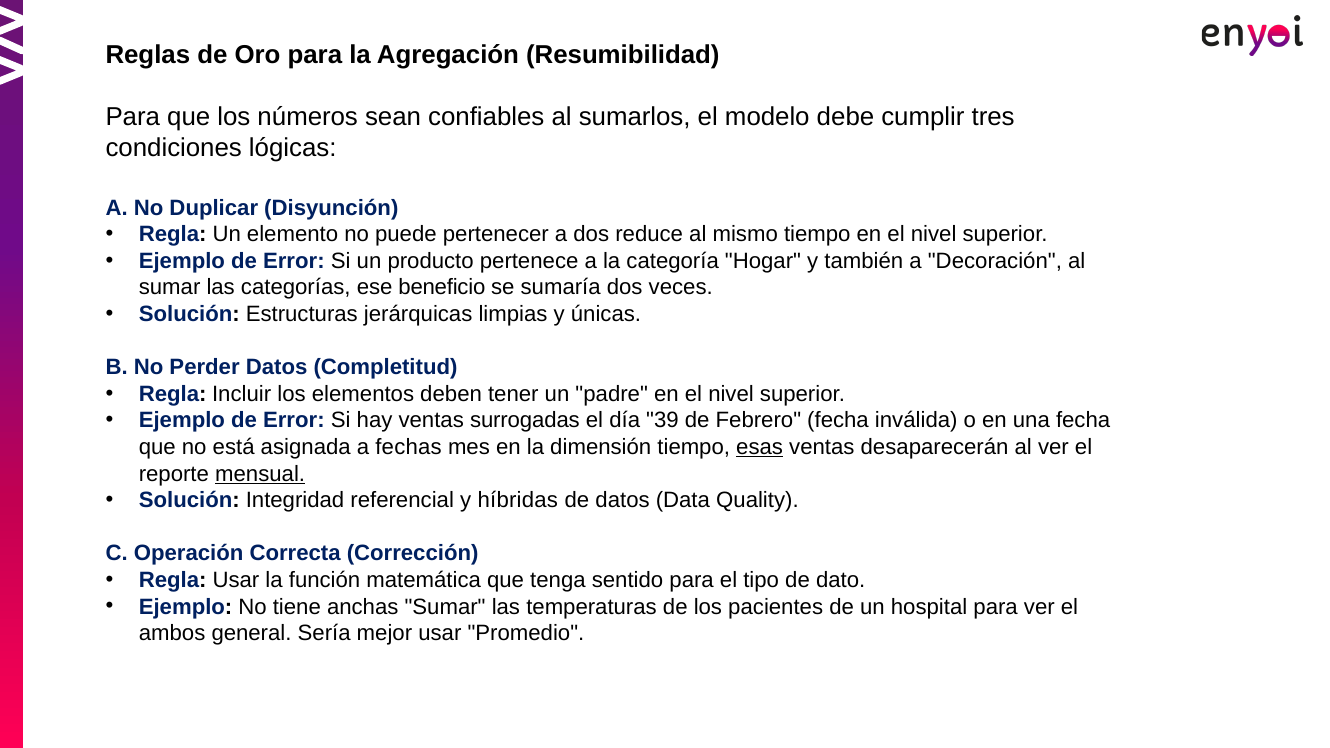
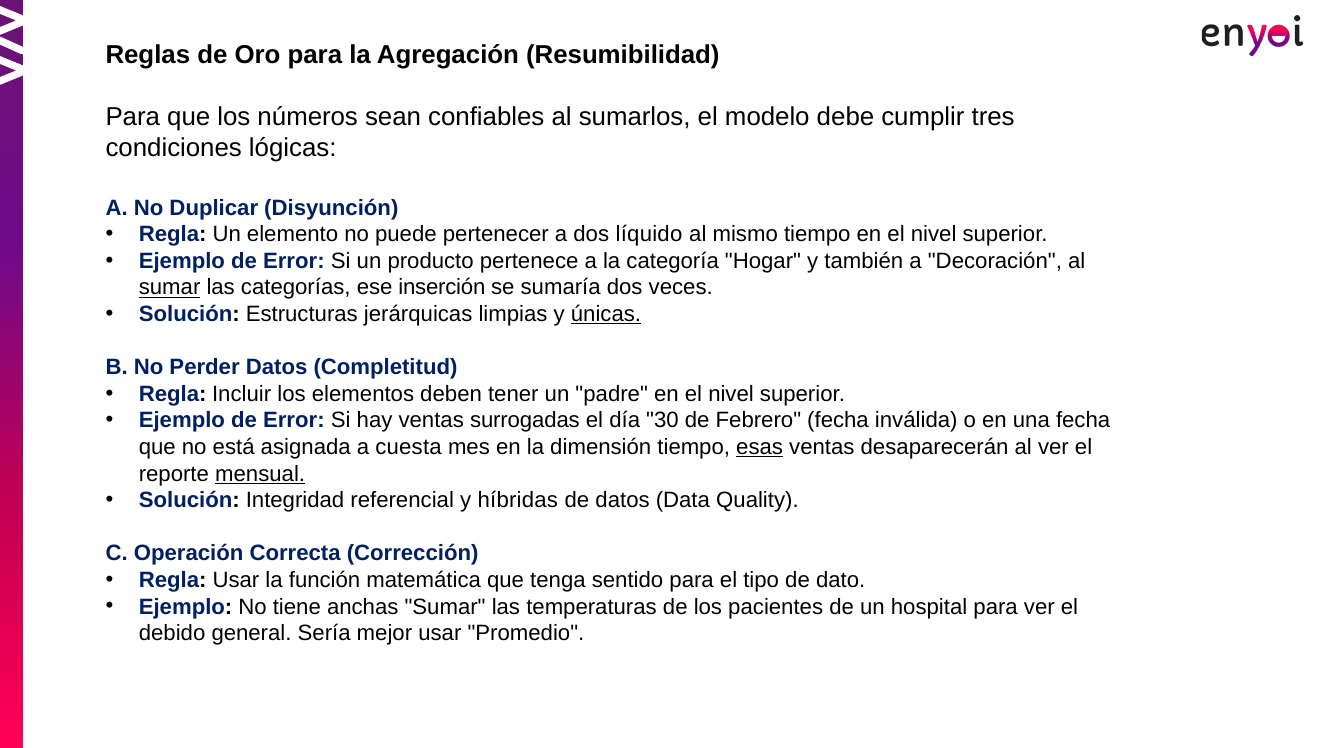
reduce: reduce -> líquido
sumar at (170, 288) underline: none -> present
beneficio: beneficio -> inserción
únicas underline: none -> present
39: 39 -> 30
fechas: fechas -> cuesta
ambos: ambos -> debido
